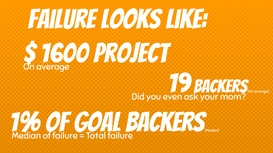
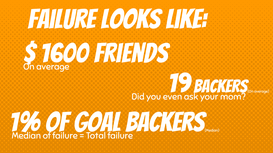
project: project -> friends
